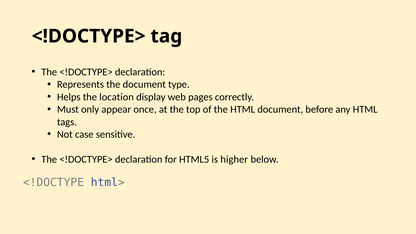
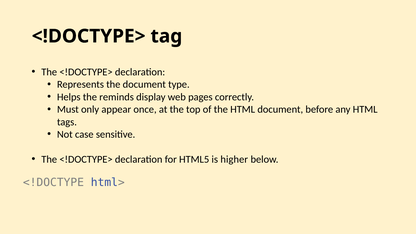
location: location -> reminds
